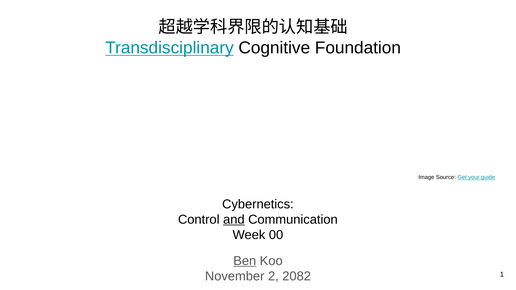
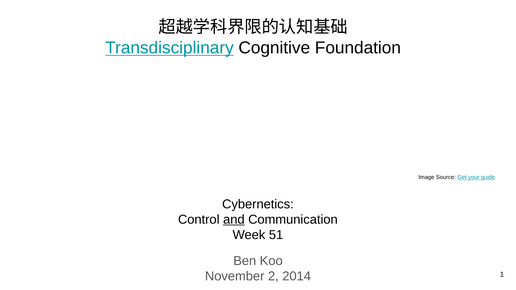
00: 00 -> 51
Ben underline: present -> none
2082: 2082 -> 2014
